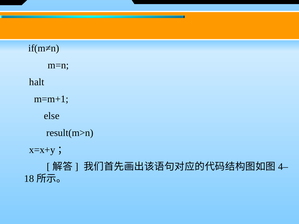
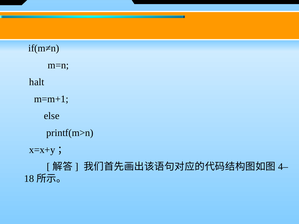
result(m>n: result(m>n -> printf(m>n
